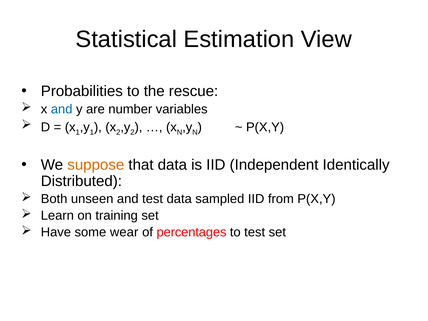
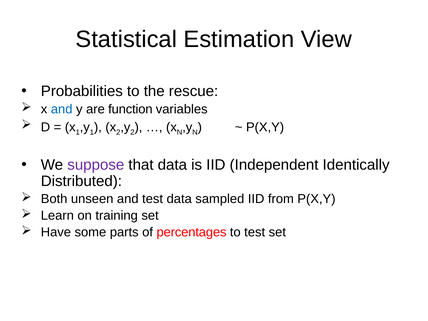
number: number -> function
suppose colour: orange -> purple
wear: wear -> parts
